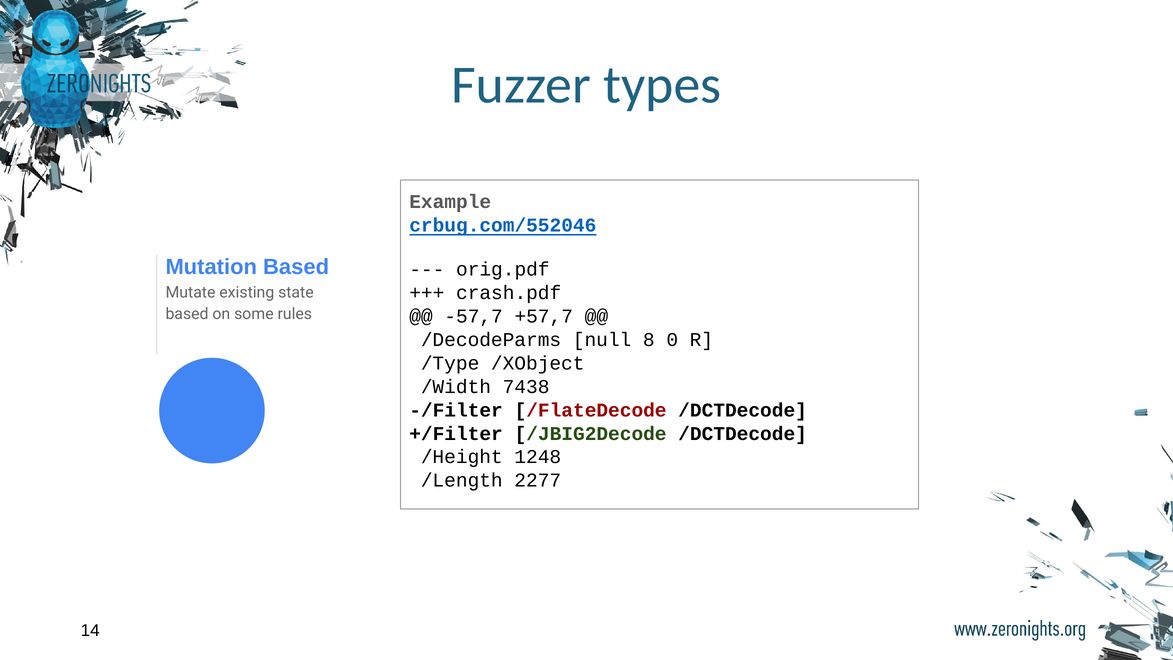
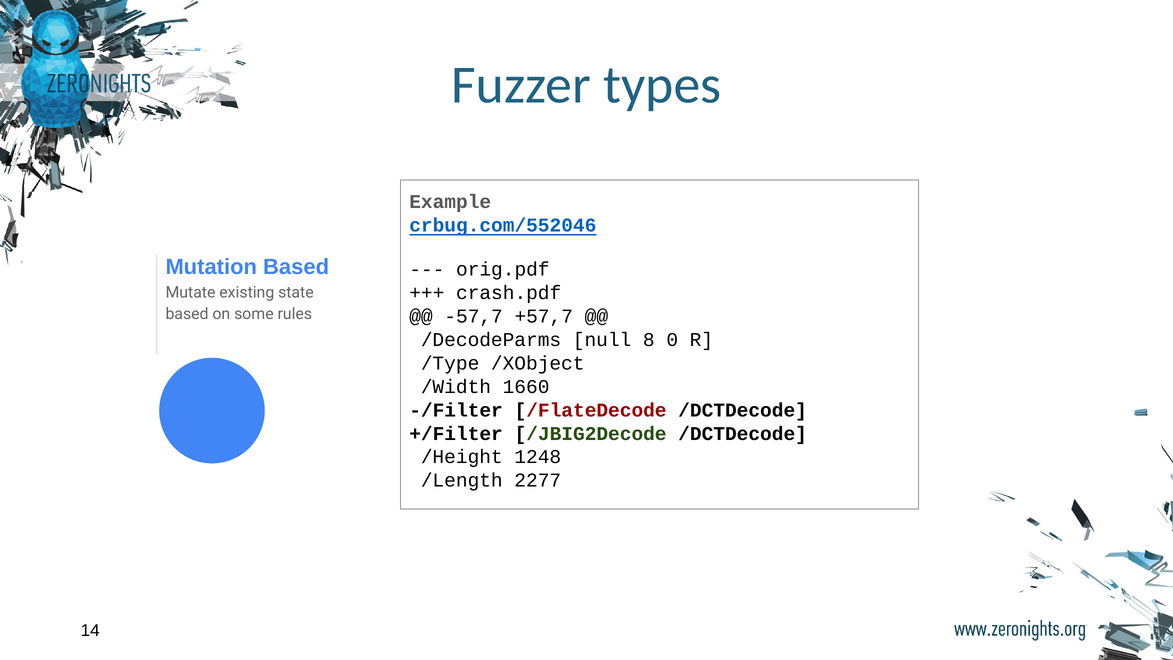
7438: 7438 -> 1660
